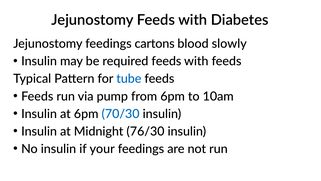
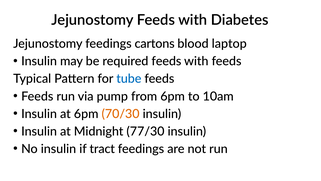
slowly: slowly -> laptop
70/30 colour: blue -> orange
76/30: 76/30 -> 77/30
your: your -> tract
